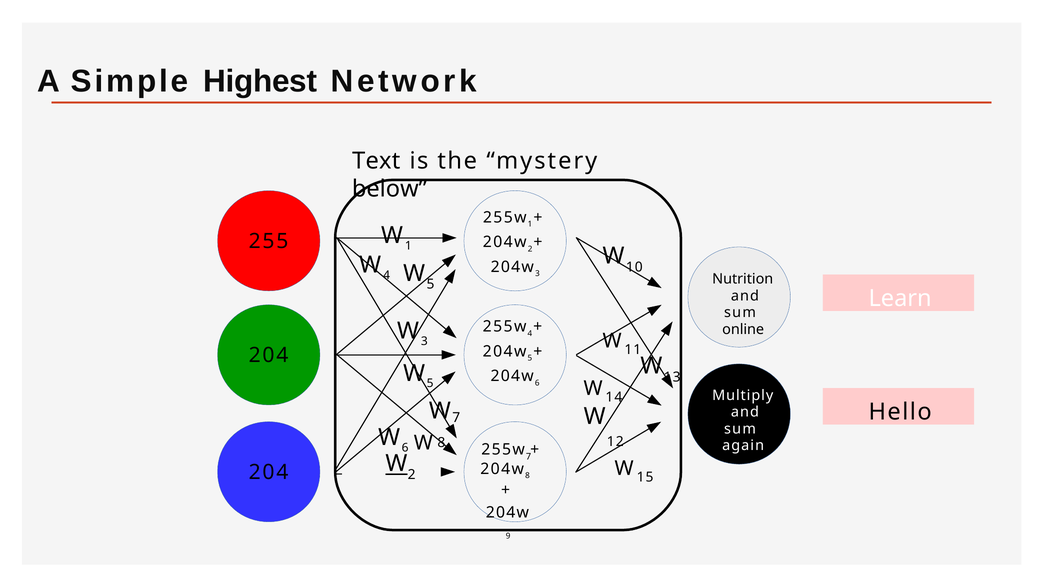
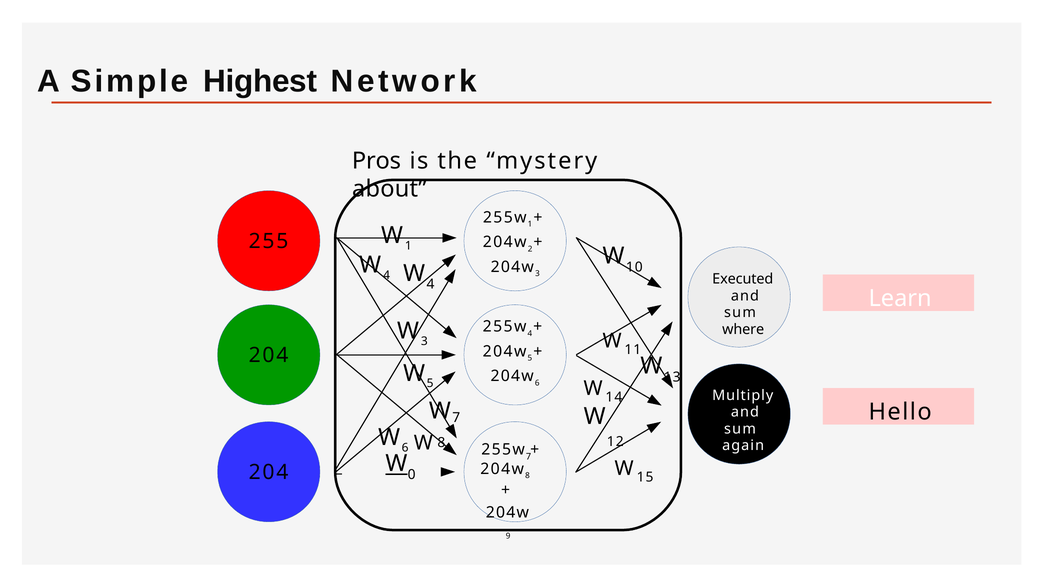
Text: Text -> Pros
below: below -> about
5 at (430, 284): 5 -> 4
Nutrition: Nutrition -> Executed
online: online -> where
W 2: 2 -> 0
